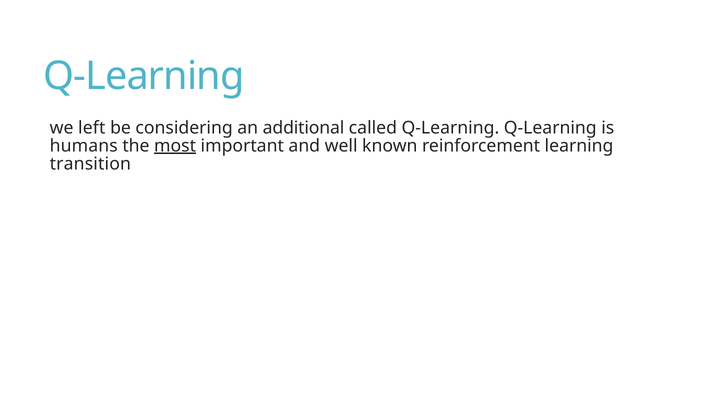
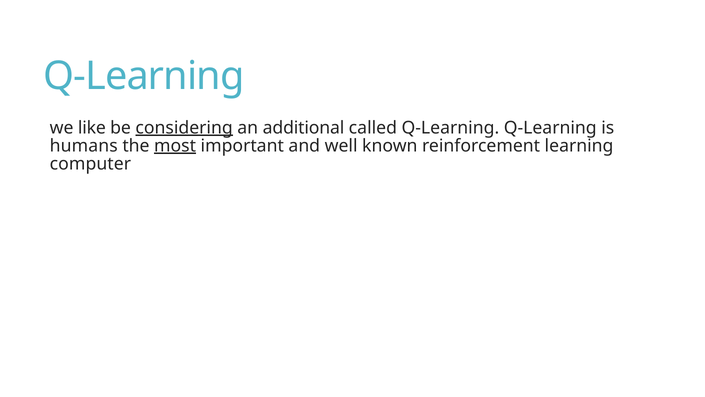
left: left -> like
considering underline: none -> present
transition: transition -> computer
